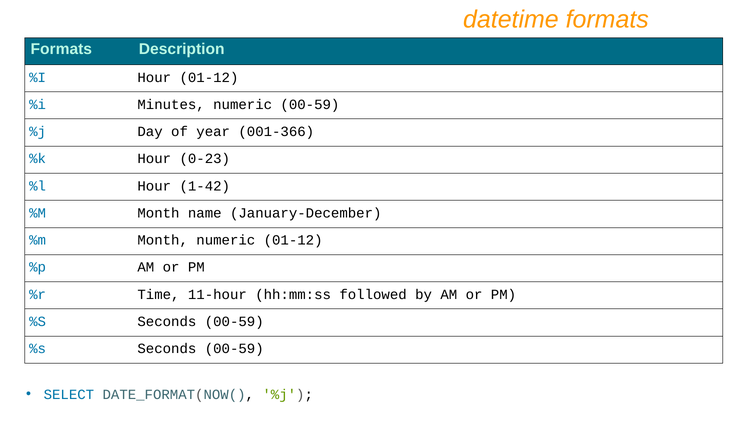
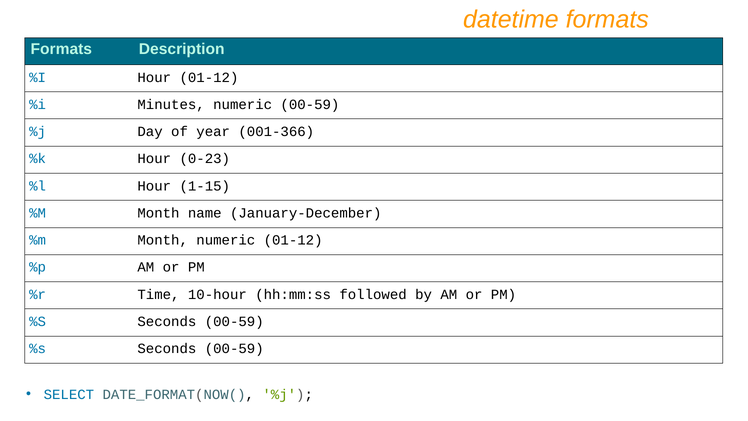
1-42: 1-42 -> 1-15
11-hour: 11-hour -> 10-hour
